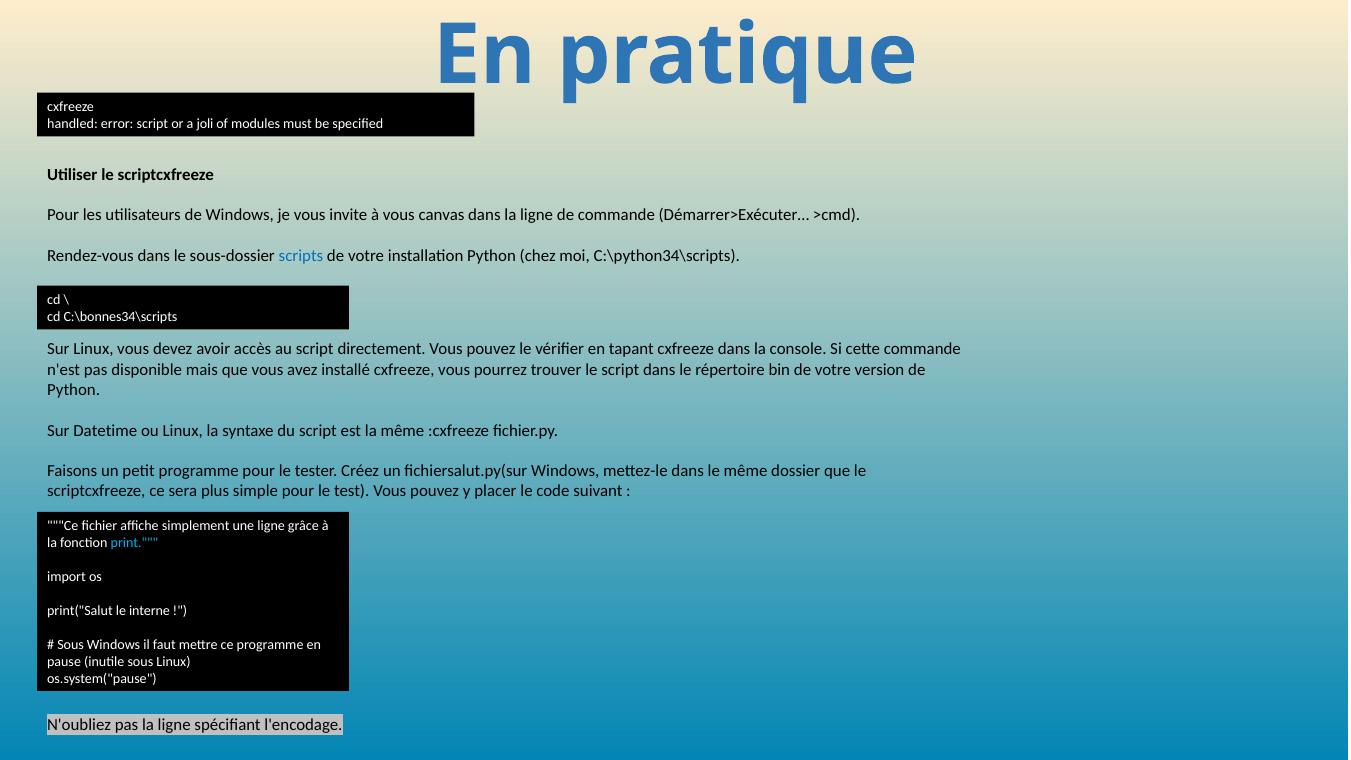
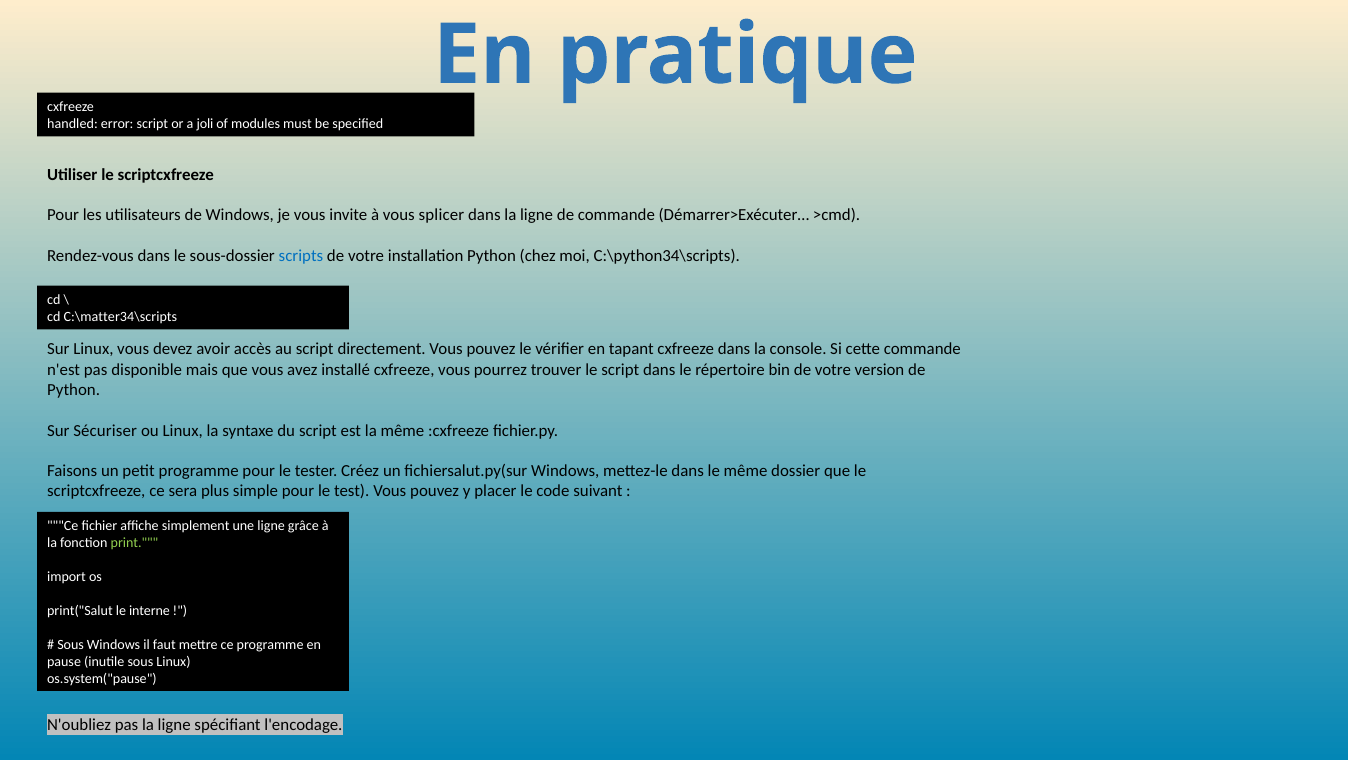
canvas: canvas -> splicer
C:\bonnes34\scripts: C:\bonnes34\scripts -> C:\matter34\scripts
Datetime: Datetime -> Sécuriser
print colour: light blue -> light green
